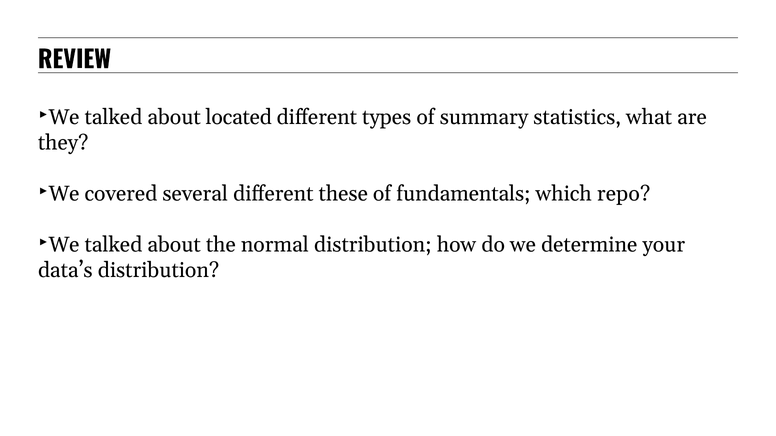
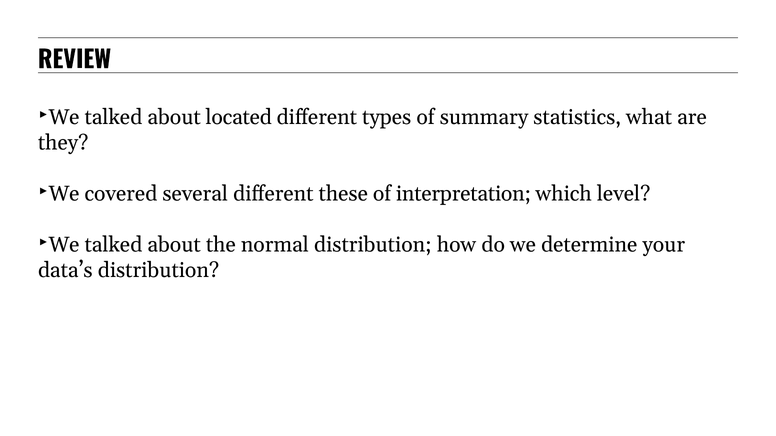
fundamentals: fundamentals -> interpretation
repo: repo -> level
